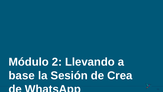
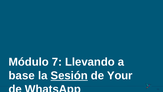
2: 2 -> 7
Sesión underline: none -> present
Crea: Crea -> Your
